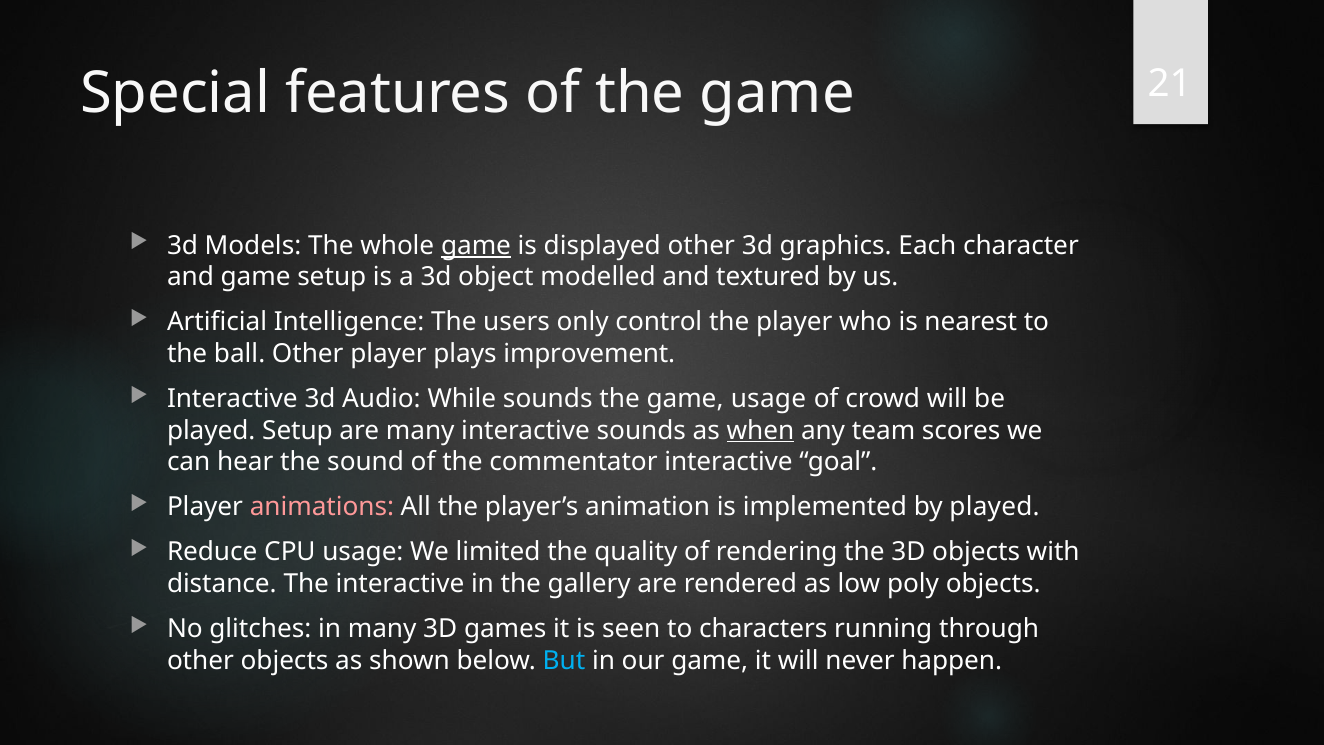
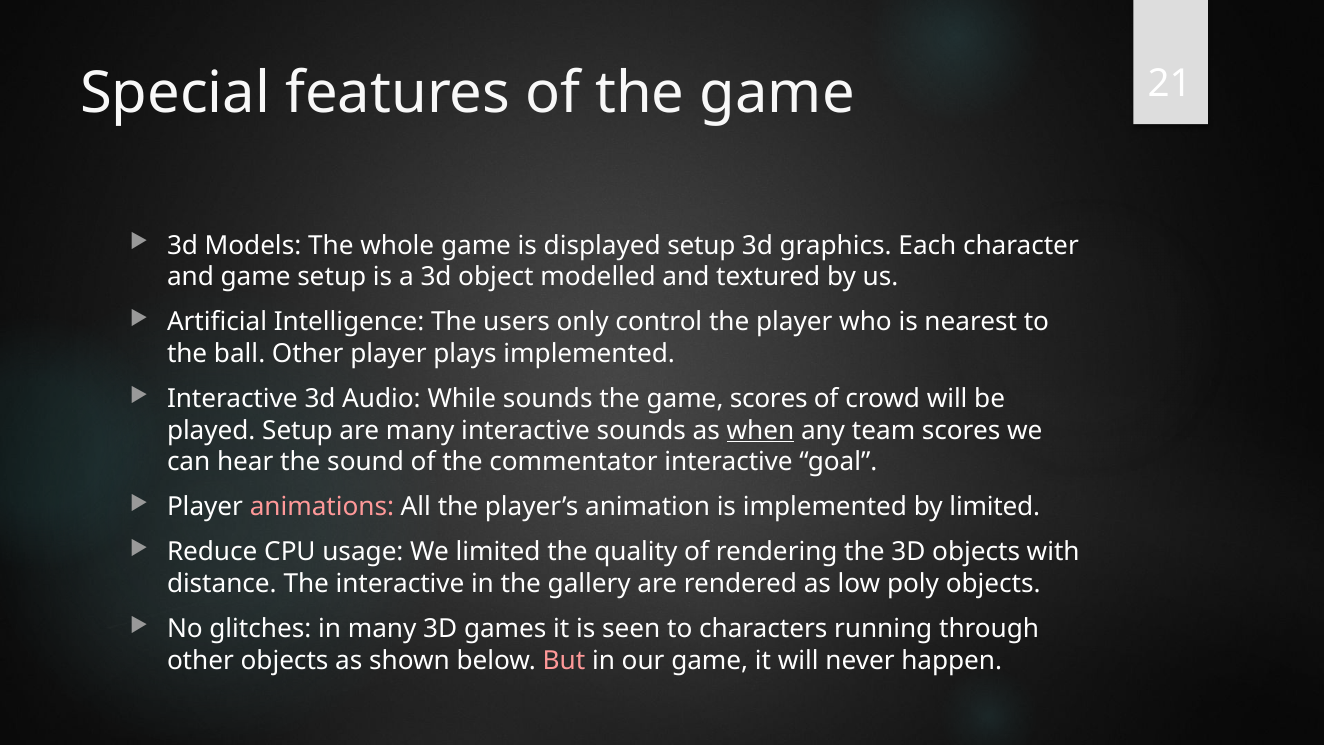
game at (476, 245) underline: present -> none
displayed other: other -> setup
plays improvement: improvement -> implemented
game usage: usage -> scores
by played: played -> limited
But colour: light blue -> pink
